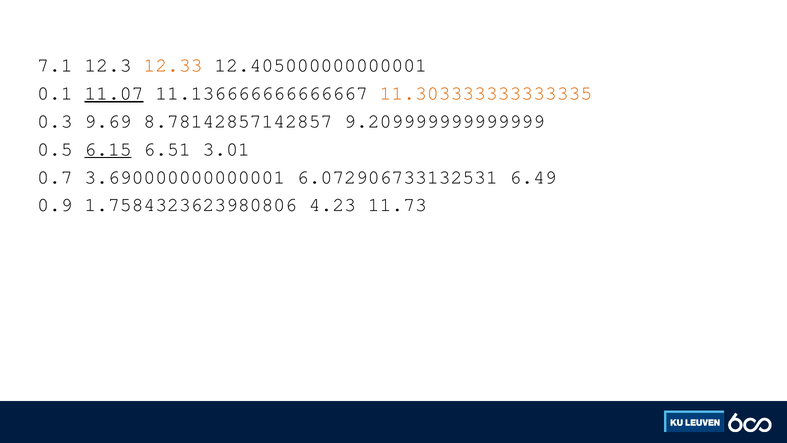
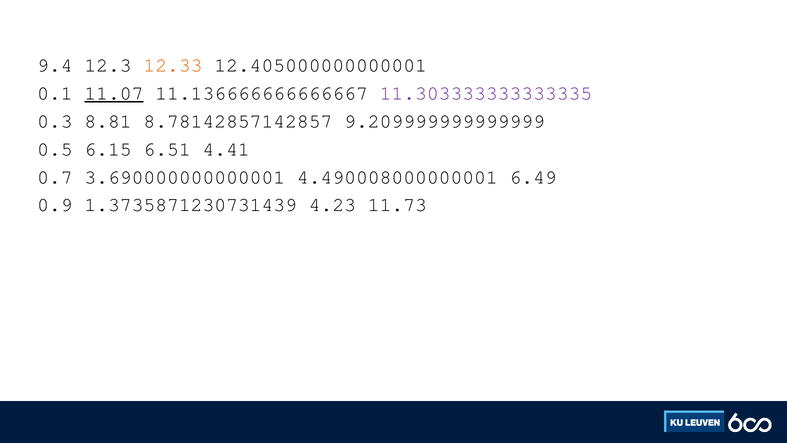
7.1: 7.1 -> 9.4
11.303333333333335 colour: orange -> purple
9.69: 9.69 -> 8.81
6.15 underline: present -> none
3.01: 3.01 -> 4.41
6.072906733132531: 6.072906733132531 -> 4.490008000000001
1.7584323623980806: 1.7584323623980806 -> 1.3735871230731439
